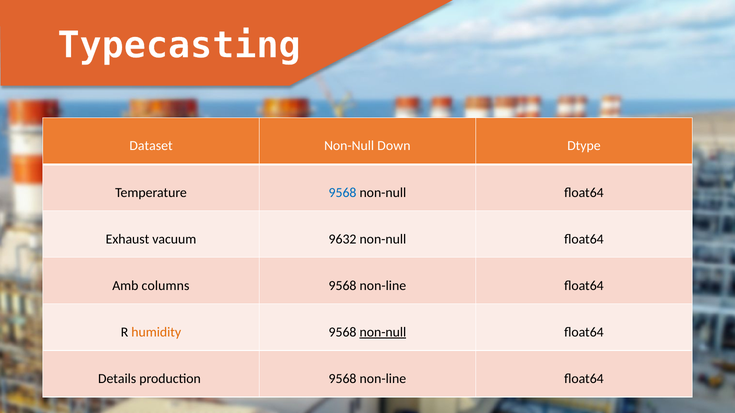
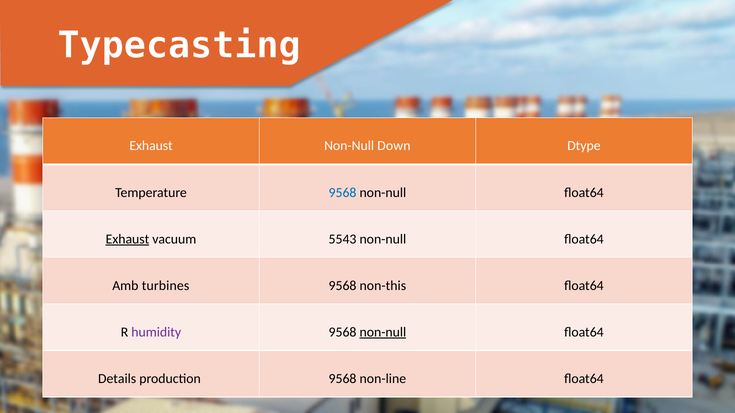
Dataset at (151, 146): Dataset -> Exhaust
Exhaust at (127, 239) underline: none -> present
9632: 9632 -> 5543
columns: columns -> turbines
non-line at (383, 286): non-line -> non-this
humidity colour: orange -> purple
